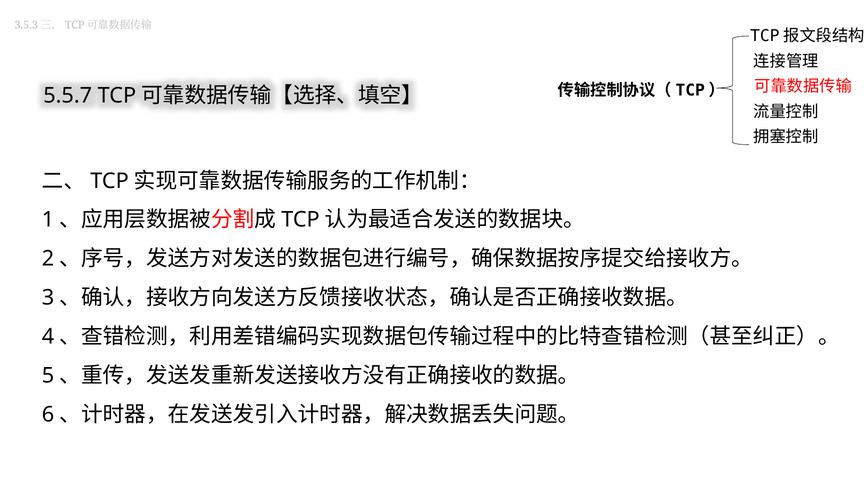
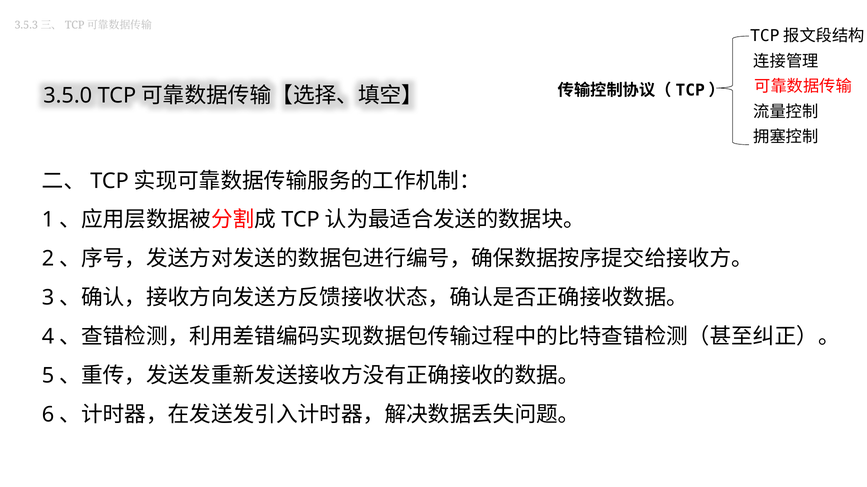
5.5.7: 5.5.7 -> 3.5.0
